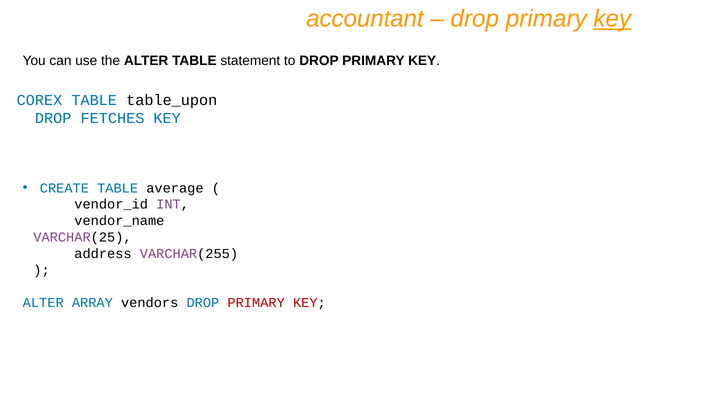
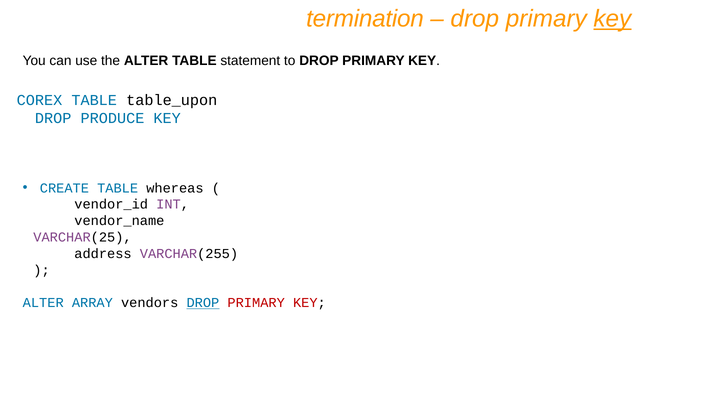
accountant: accountant -> termination
FETCHES: FETCHES -> PRODUCE
average: average -> whereas
DROP at (203, 303) underline: none -> present
